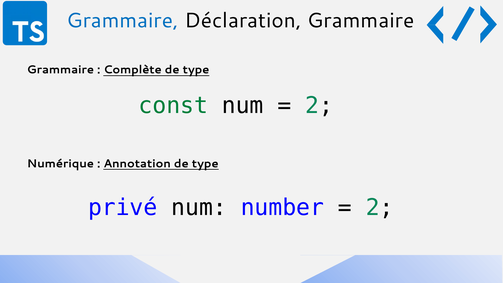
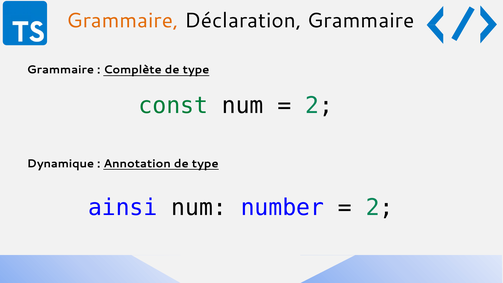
Grammaire at (123, 21) colour: blue -> orange
Numérique: Numérique -> Dynamique
privé: privé -> ainsi
